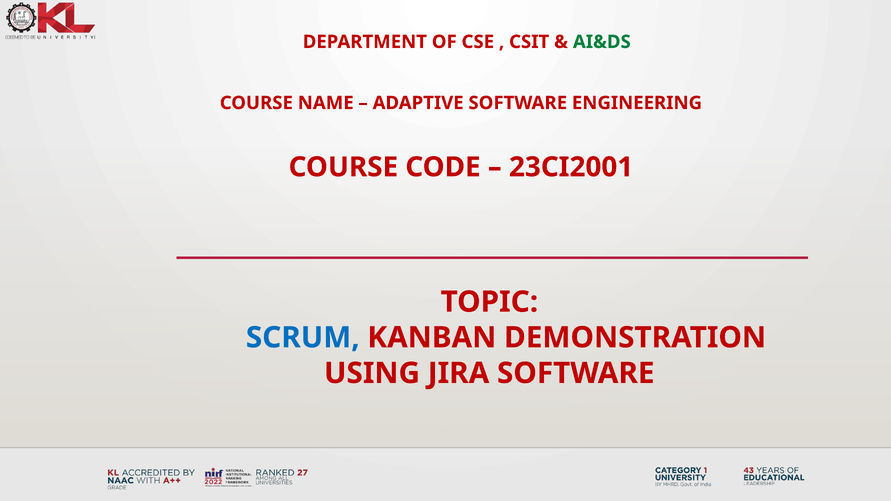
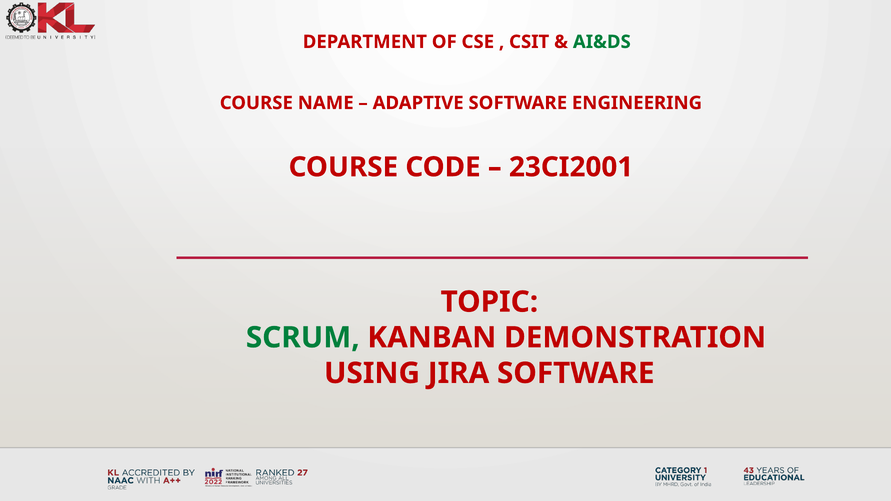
SCRUM colour: blue -> green
